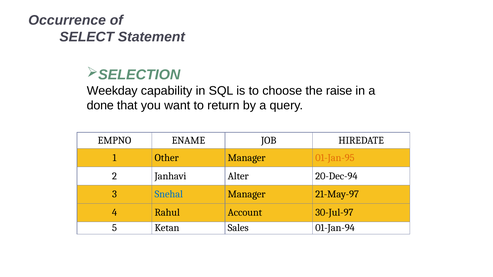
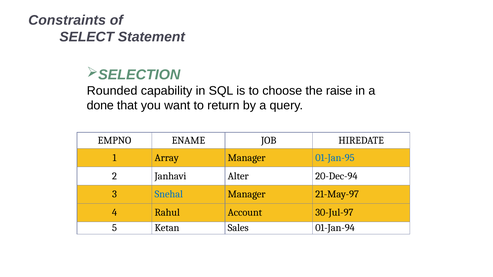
Occurrence: Occurrence -> Constraints
Weekday: Weekday -> Rounded
Other: Other -> Array
01-Jan-95 colour: orange -> blue
